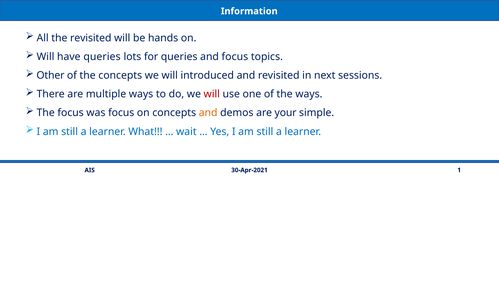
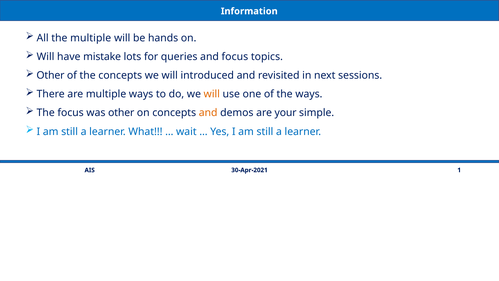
the revisited: revisited -> multiple
have queries: queries -> mistake
will at (212, 94) colour: red -> orange
was focus: focus -> other
